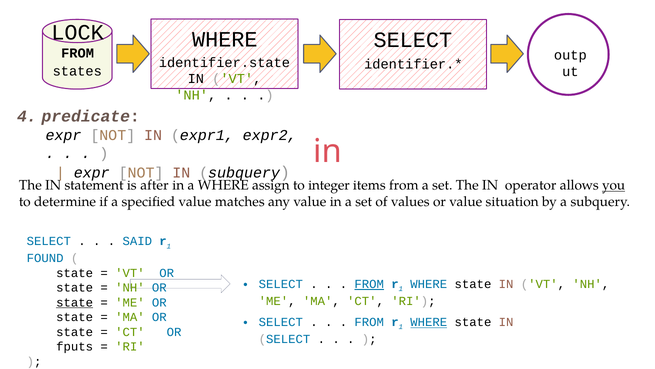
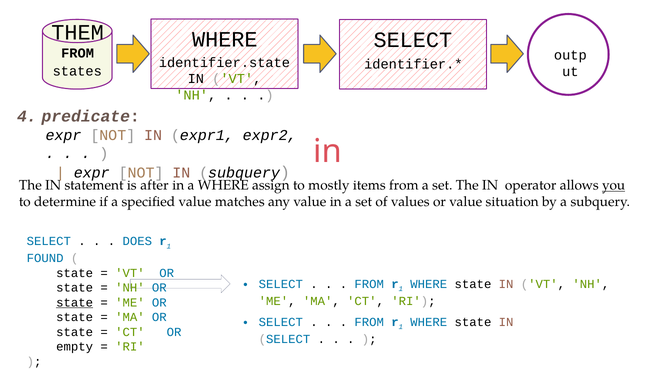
LOCK: LOCK -> THEM
integer: integer -> mostly
SAID: SAID -> DOES
FROM at (369, 284) underline: present -> none
WHERE at (429, 322) underline: present -> none
fputs: fputs -> empty
